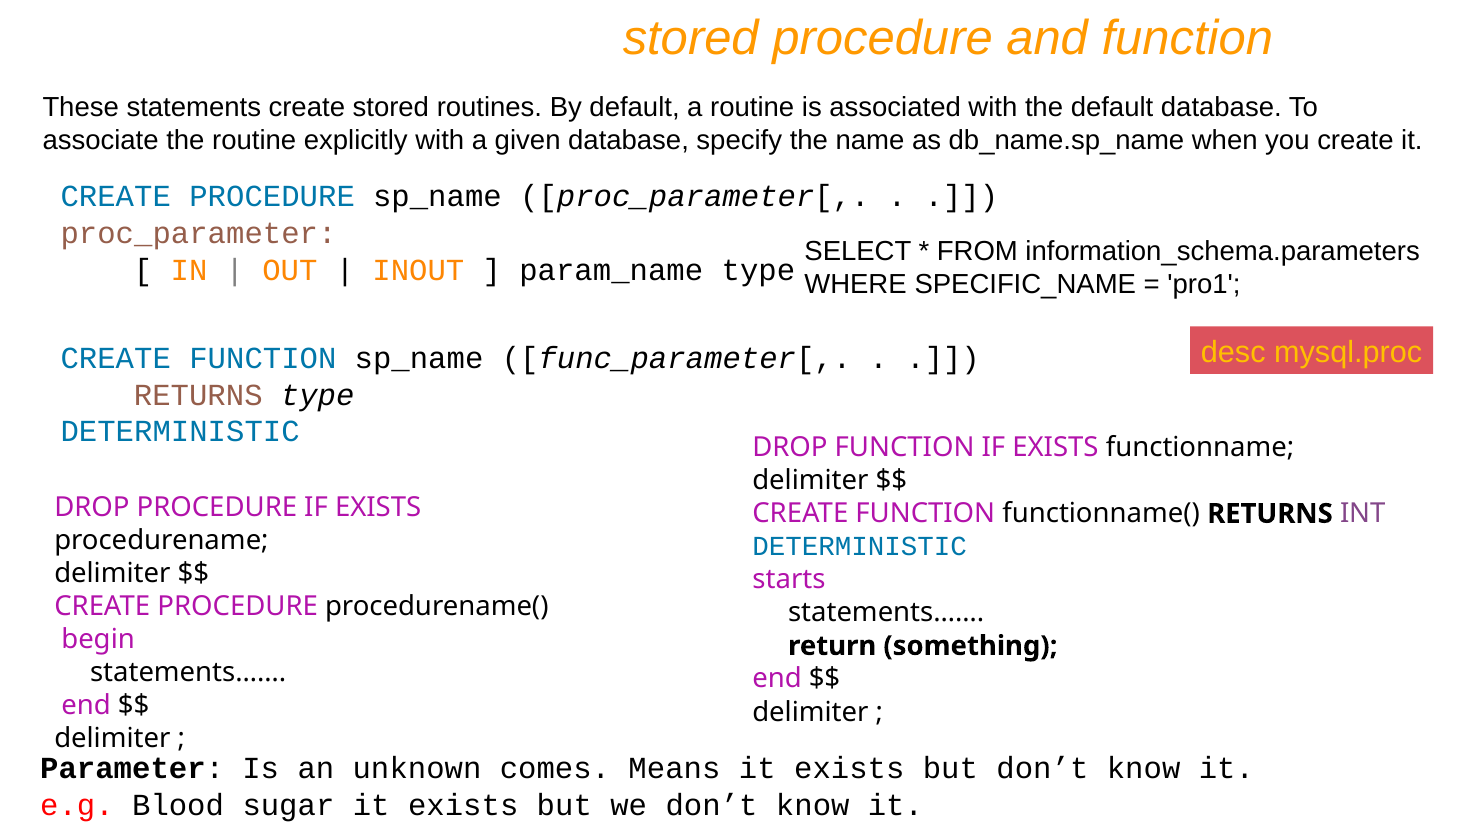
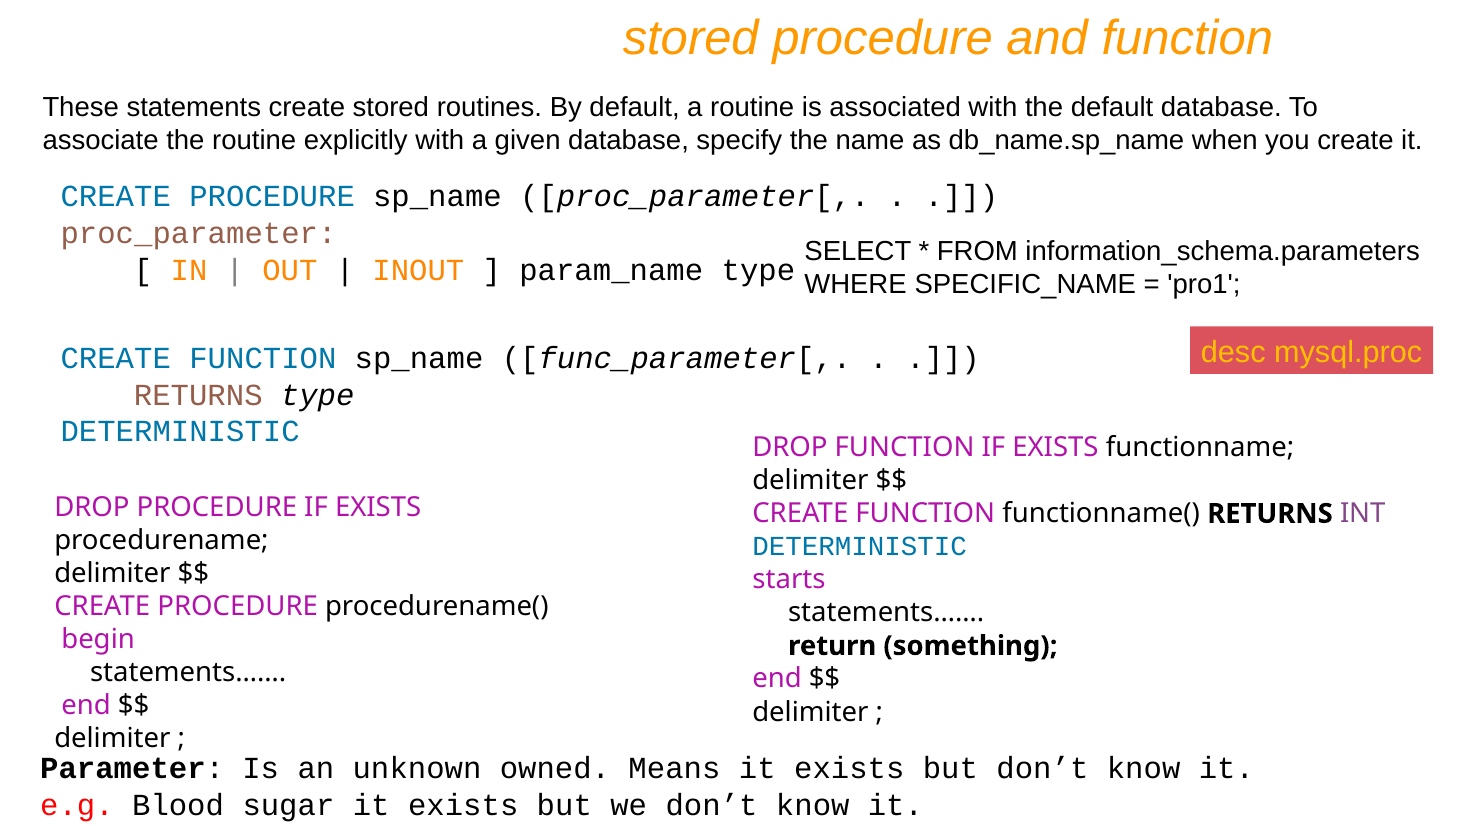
comes: comes -> owned
